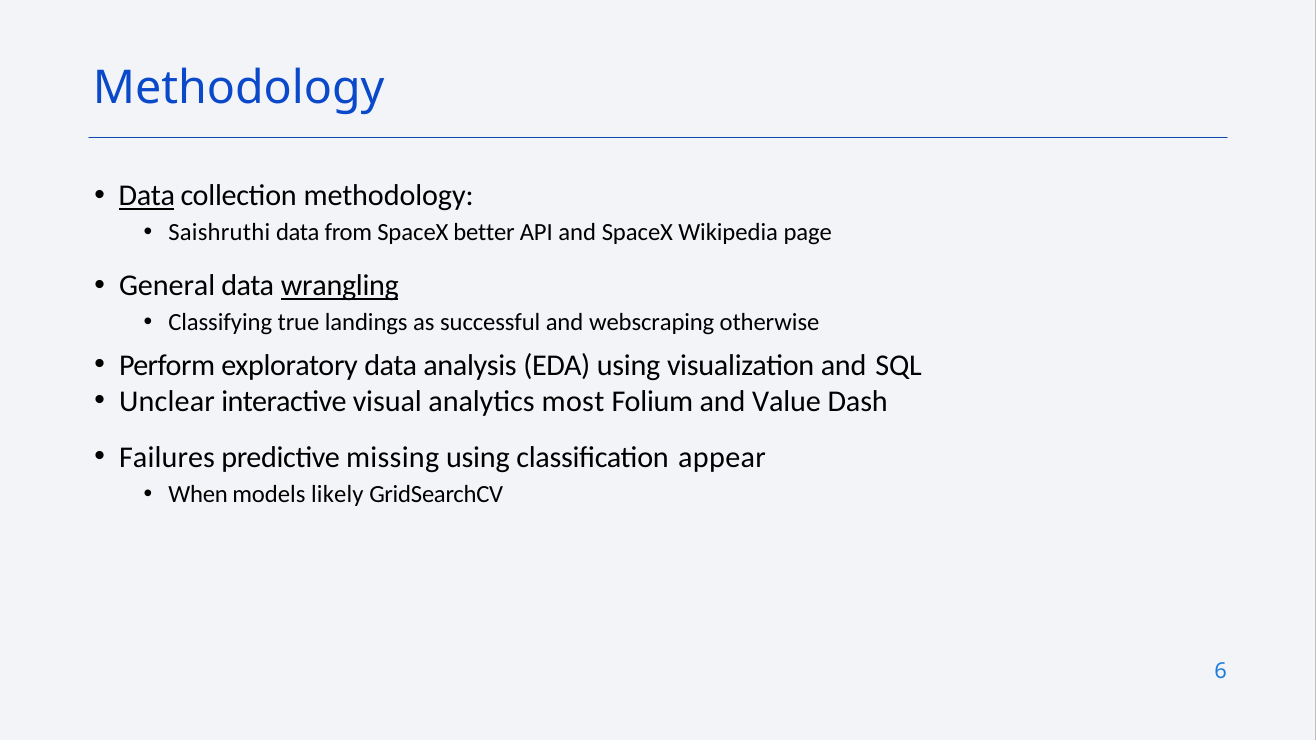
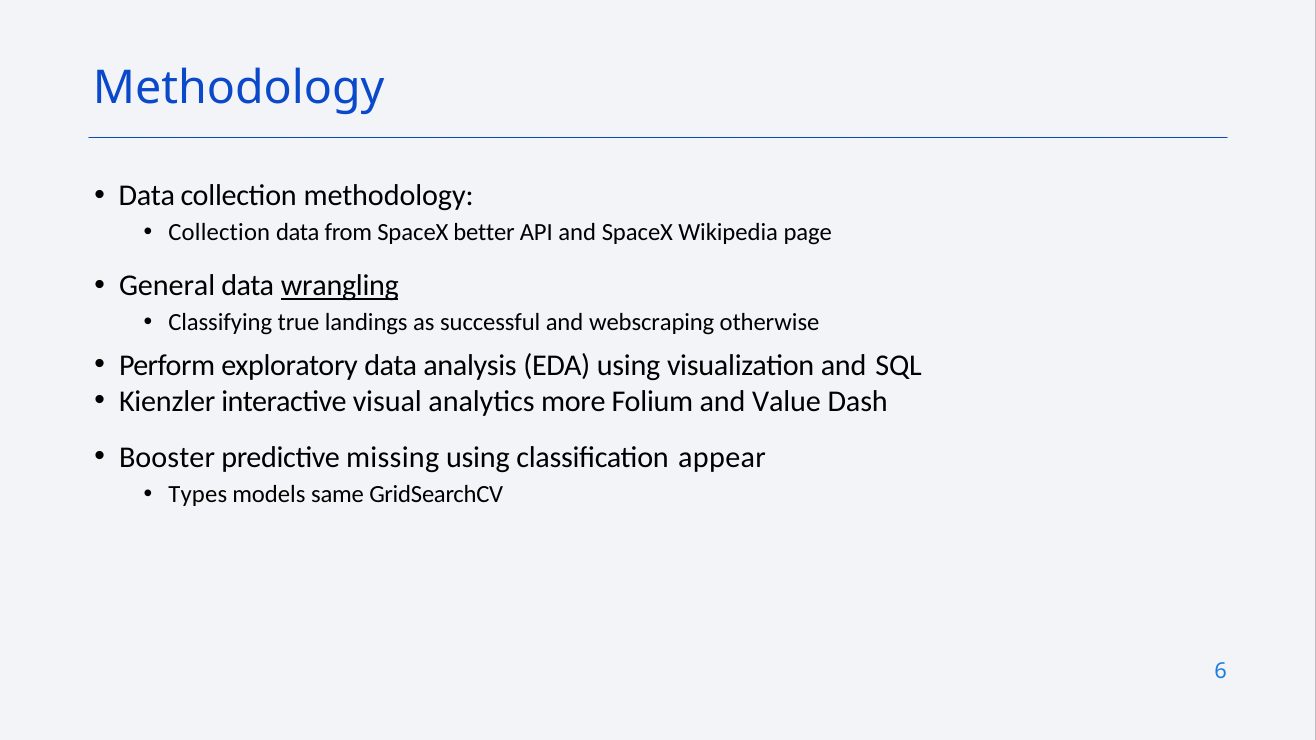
Data at (147, 196) underline: present -> none
Saishruthi at (219, 233): Saishruthi -> Collection
Unclear: Unclear -> Kienzler
most: most -> more
Failures: Failures -> Booster
When: When -> Types
likely: likely -> same
